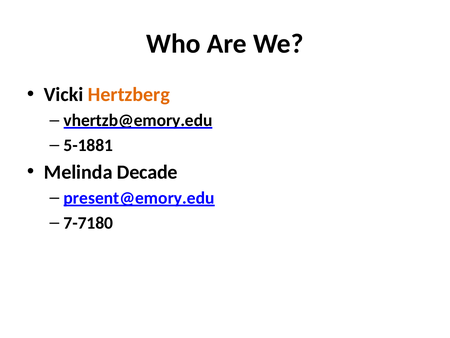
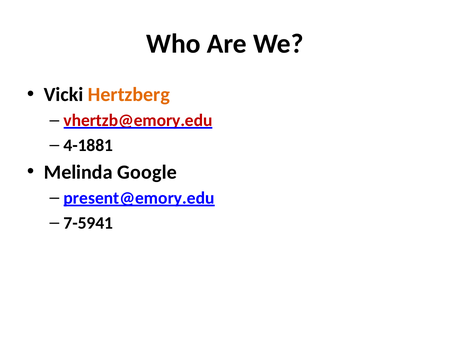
vhertzb@emory.edu colour: black -> red
5-1881: 5-1881 -> 4-1881
Decade: Decade -> Google
7-7180: 7-7180 -> 7-5941
